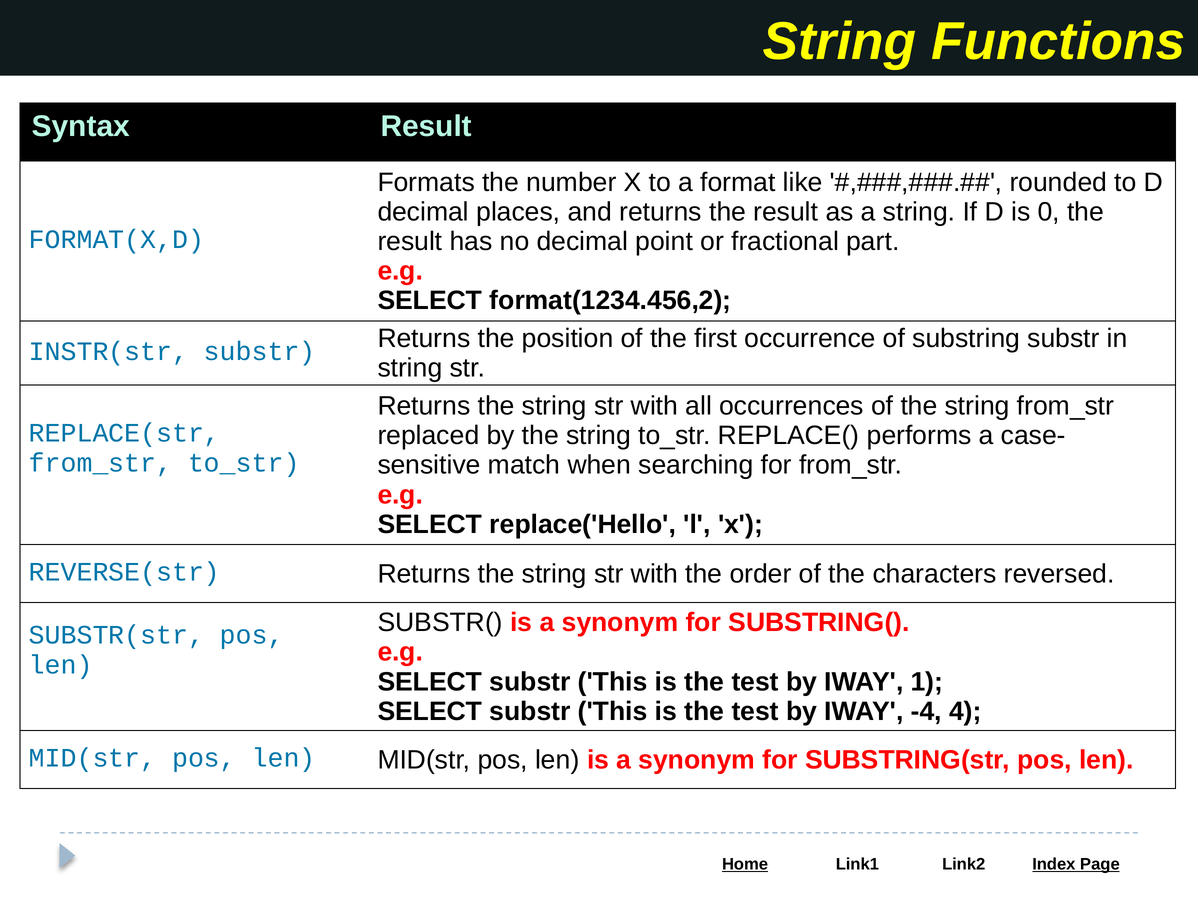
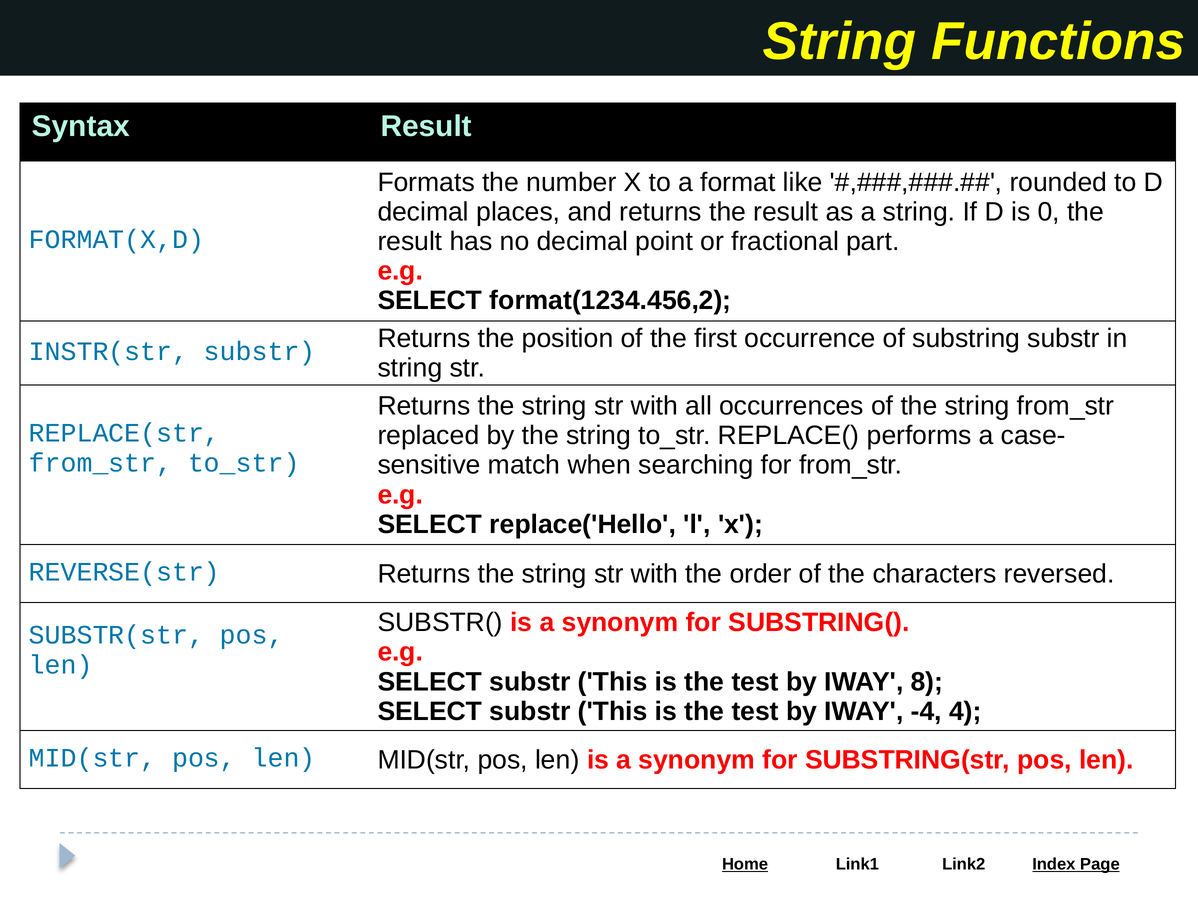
1: 1 -> 8
